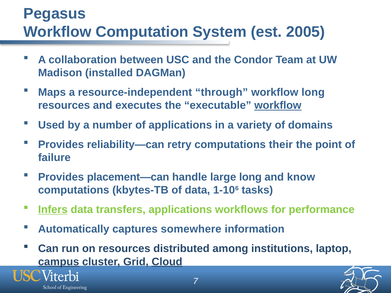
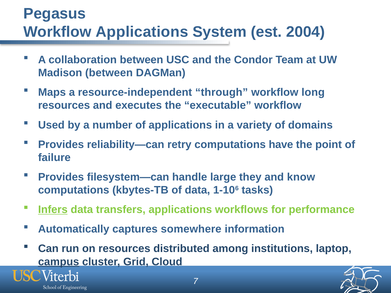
Workflow Computation: Computation -> Applications
2005: 2005 -> 2004
Madison installed: installed -> between
workflow at (278, 105) underline: present -> none
their: their -> have
placement—can: placement—can -> filesystem—can
large long: long -> they
Cloud underline: present -> none
